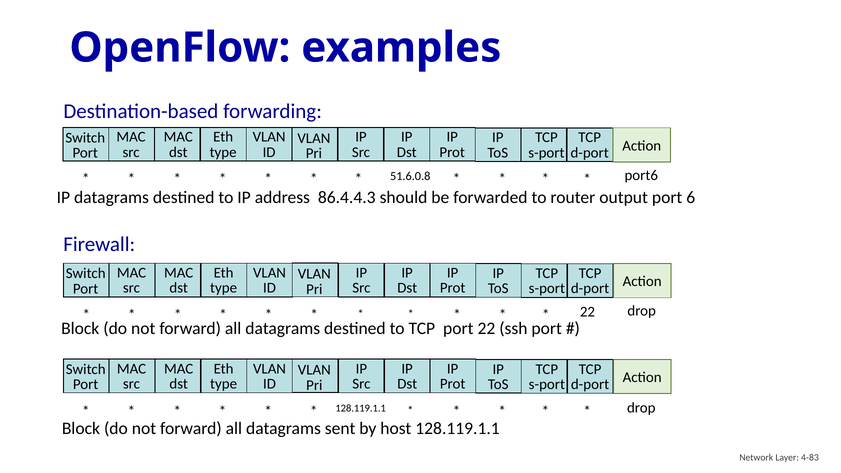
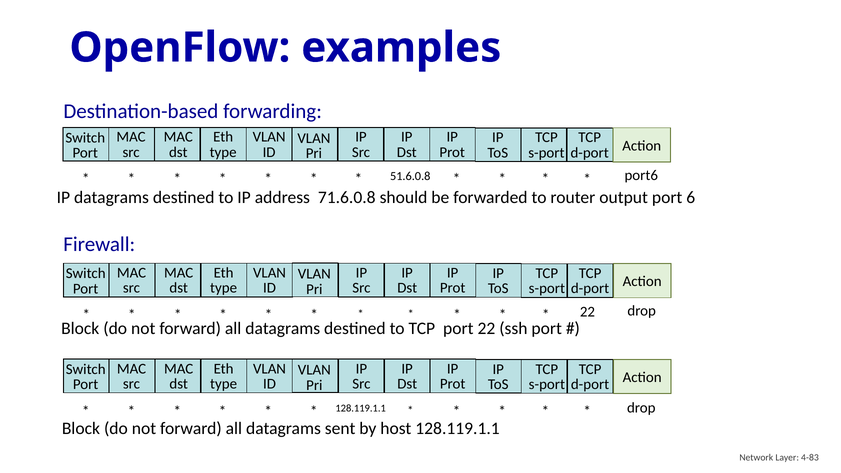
86.4.4.3: 86.4.4.3 -> 71.6.0.8
